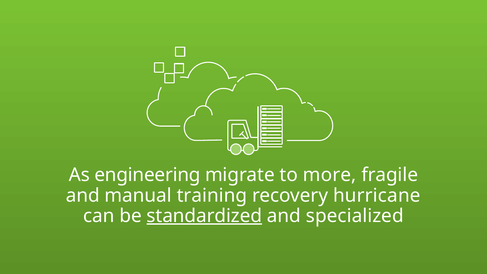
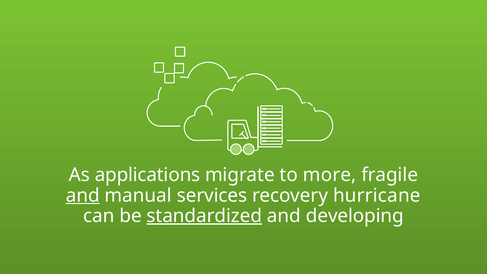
engineering: engineering -> applications
and at (83, 195) underline: none -> present
training: training -> services
specialized: specialized -> developing
